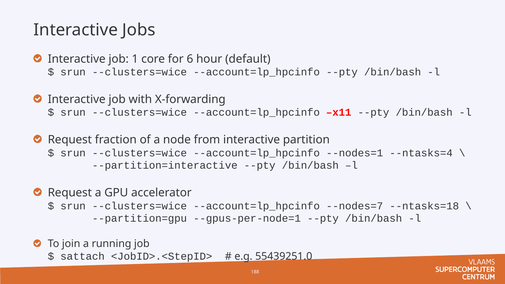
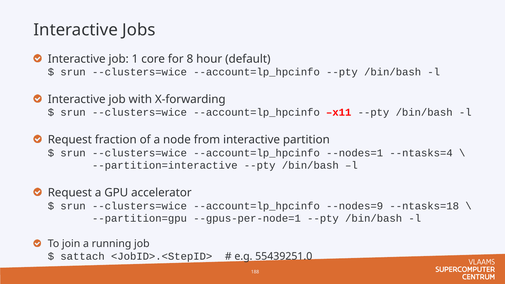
6: 6 -> 8
--nodes=7: --nodes=7 -> --nodes=9
